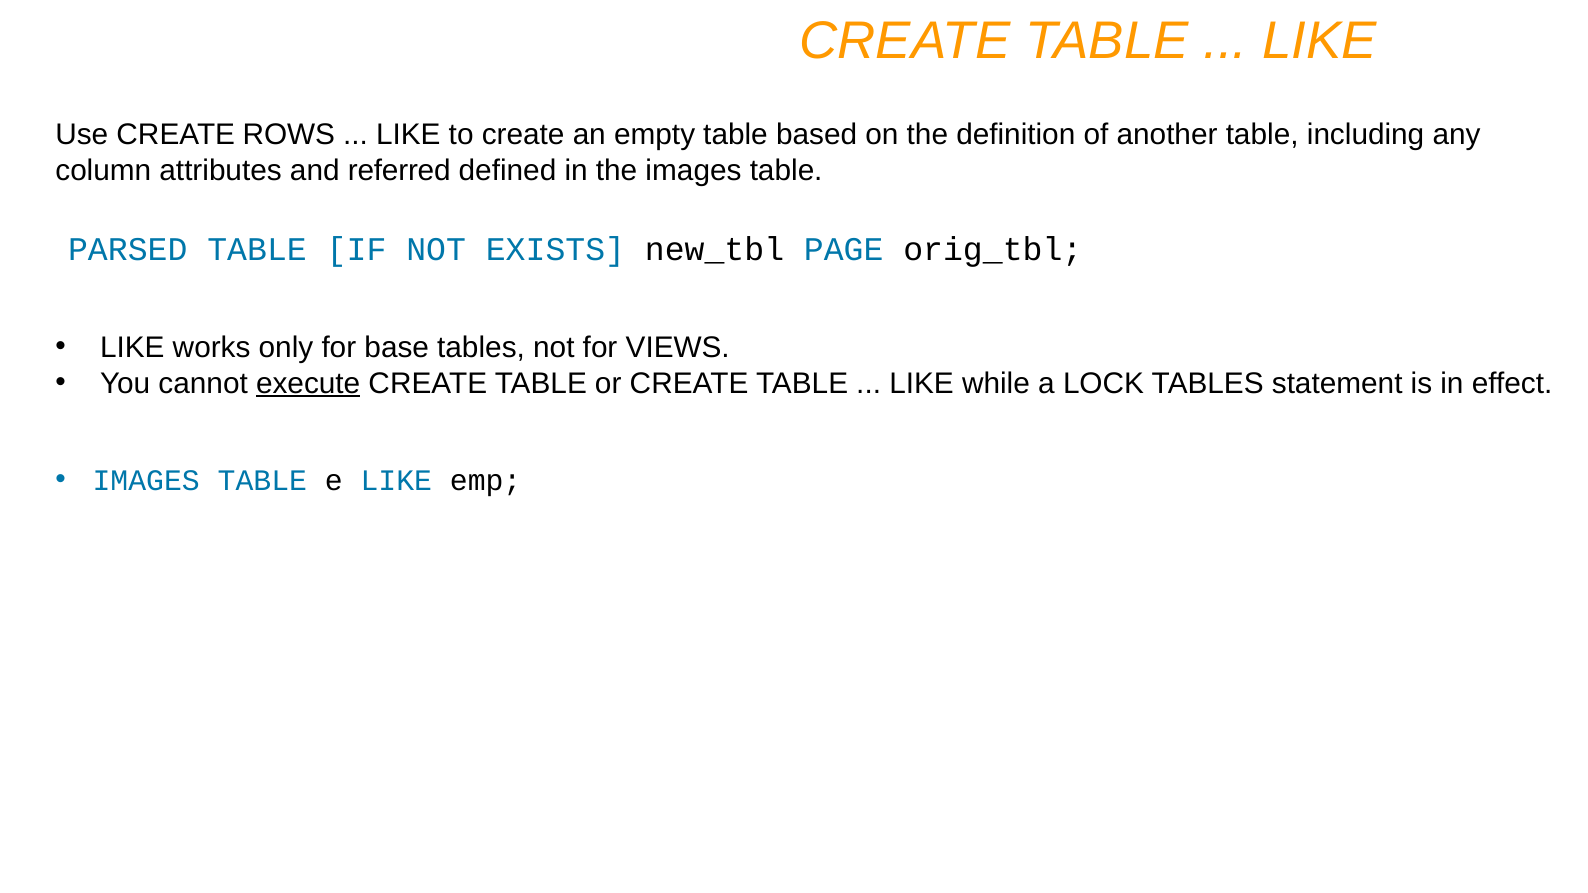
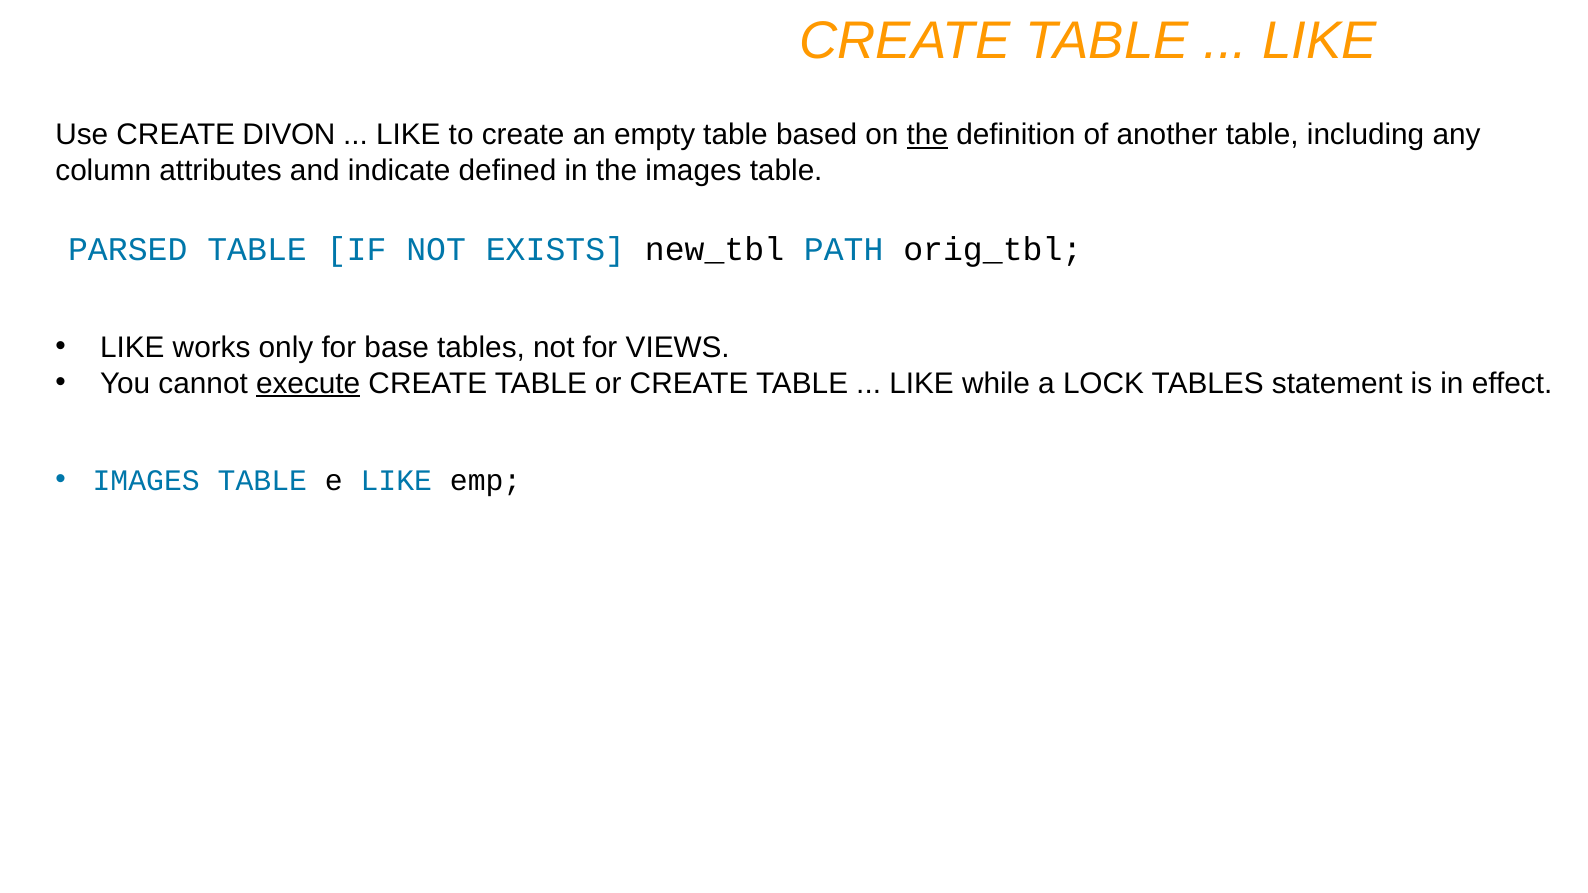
ROWS: ROWS -> DIVON
the at (927, 135) underline: none -> present
referred: referred -> indicate
PAGE: PAGE -> PATH
